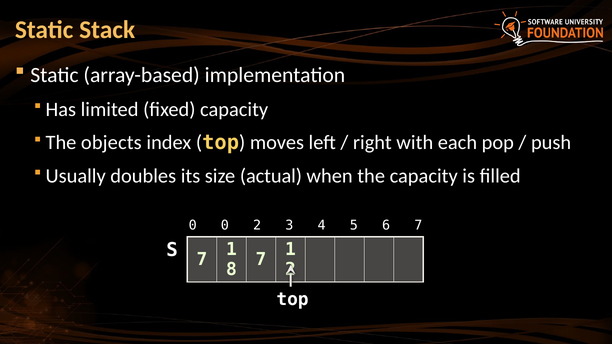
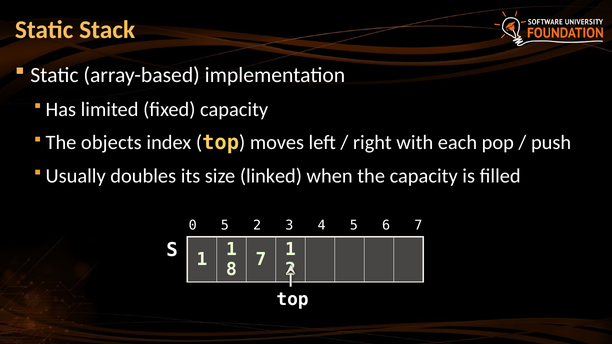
actual: actual -> linked
0 0: 0 -> 5
S 7: 7 -> 1
